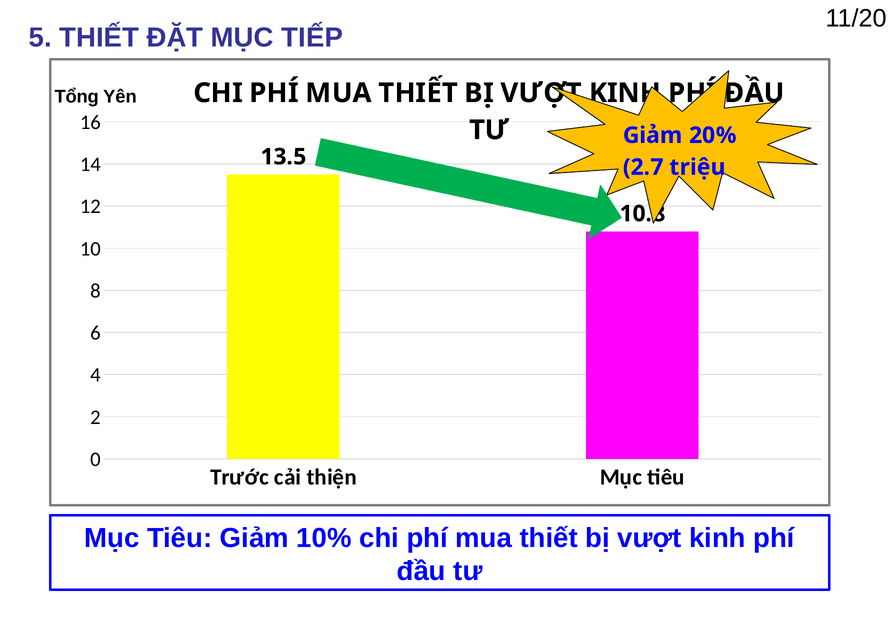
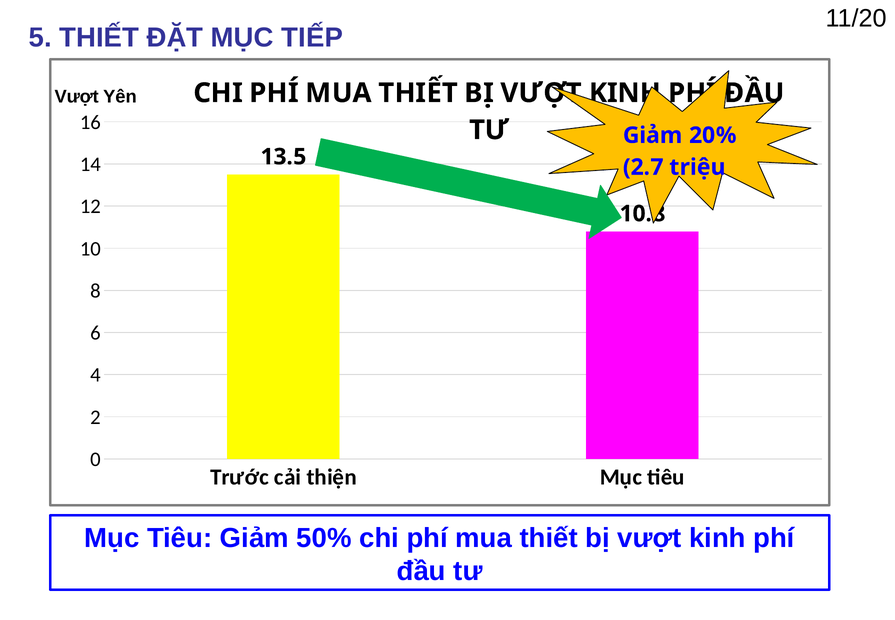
Tổng at (77, 97): Tổng -> Vượt
10%: 10% -> 50%
